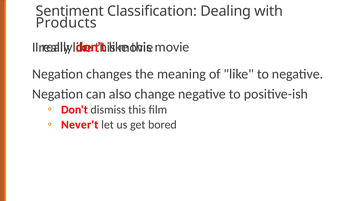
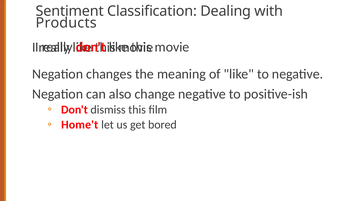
Never't: Never't -> Home't
